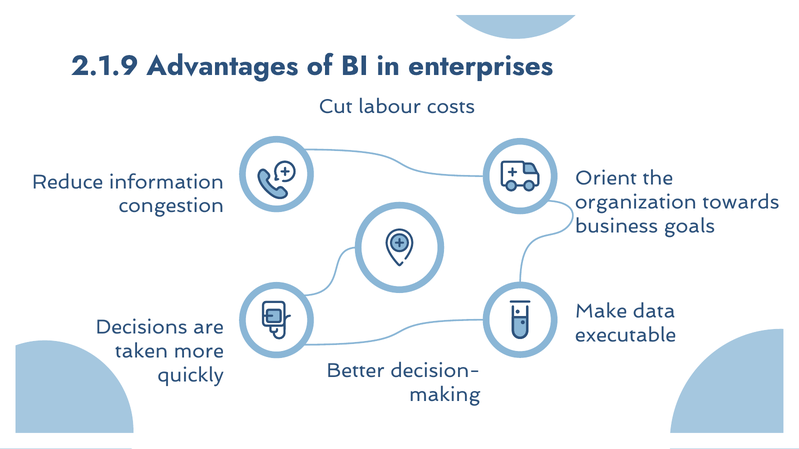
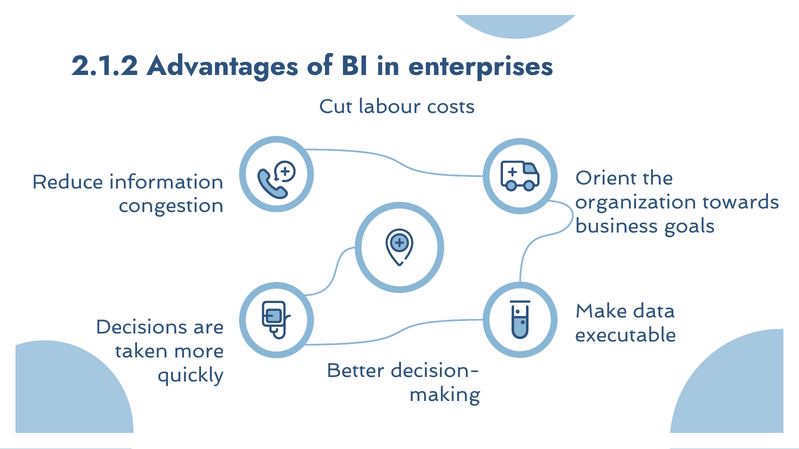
2.1.9: 2.1.9 -> 2.1.2
